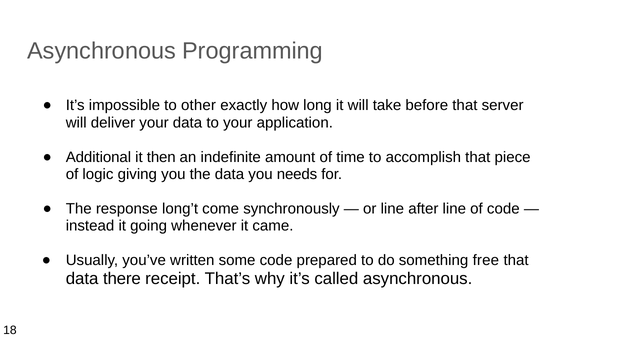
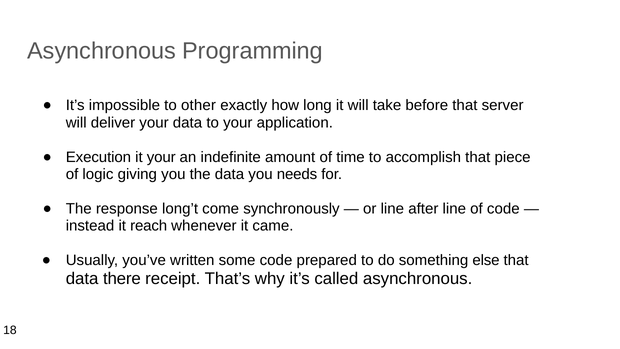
Additional: Additional -> Execution
it then: then -> your
going: going -> reach
free: free -> else
